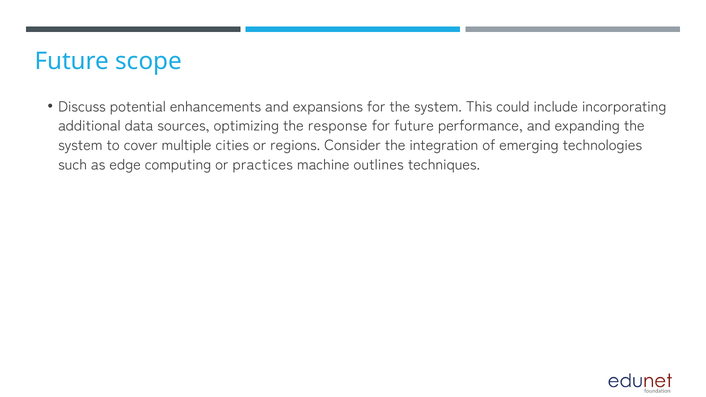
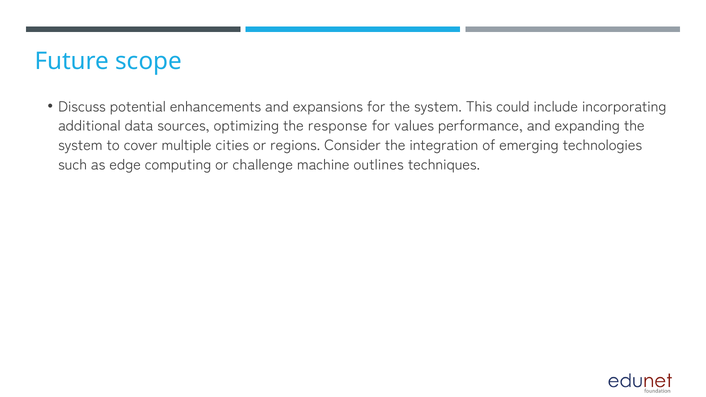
for future: future -> values
practices: practices -> challenge
